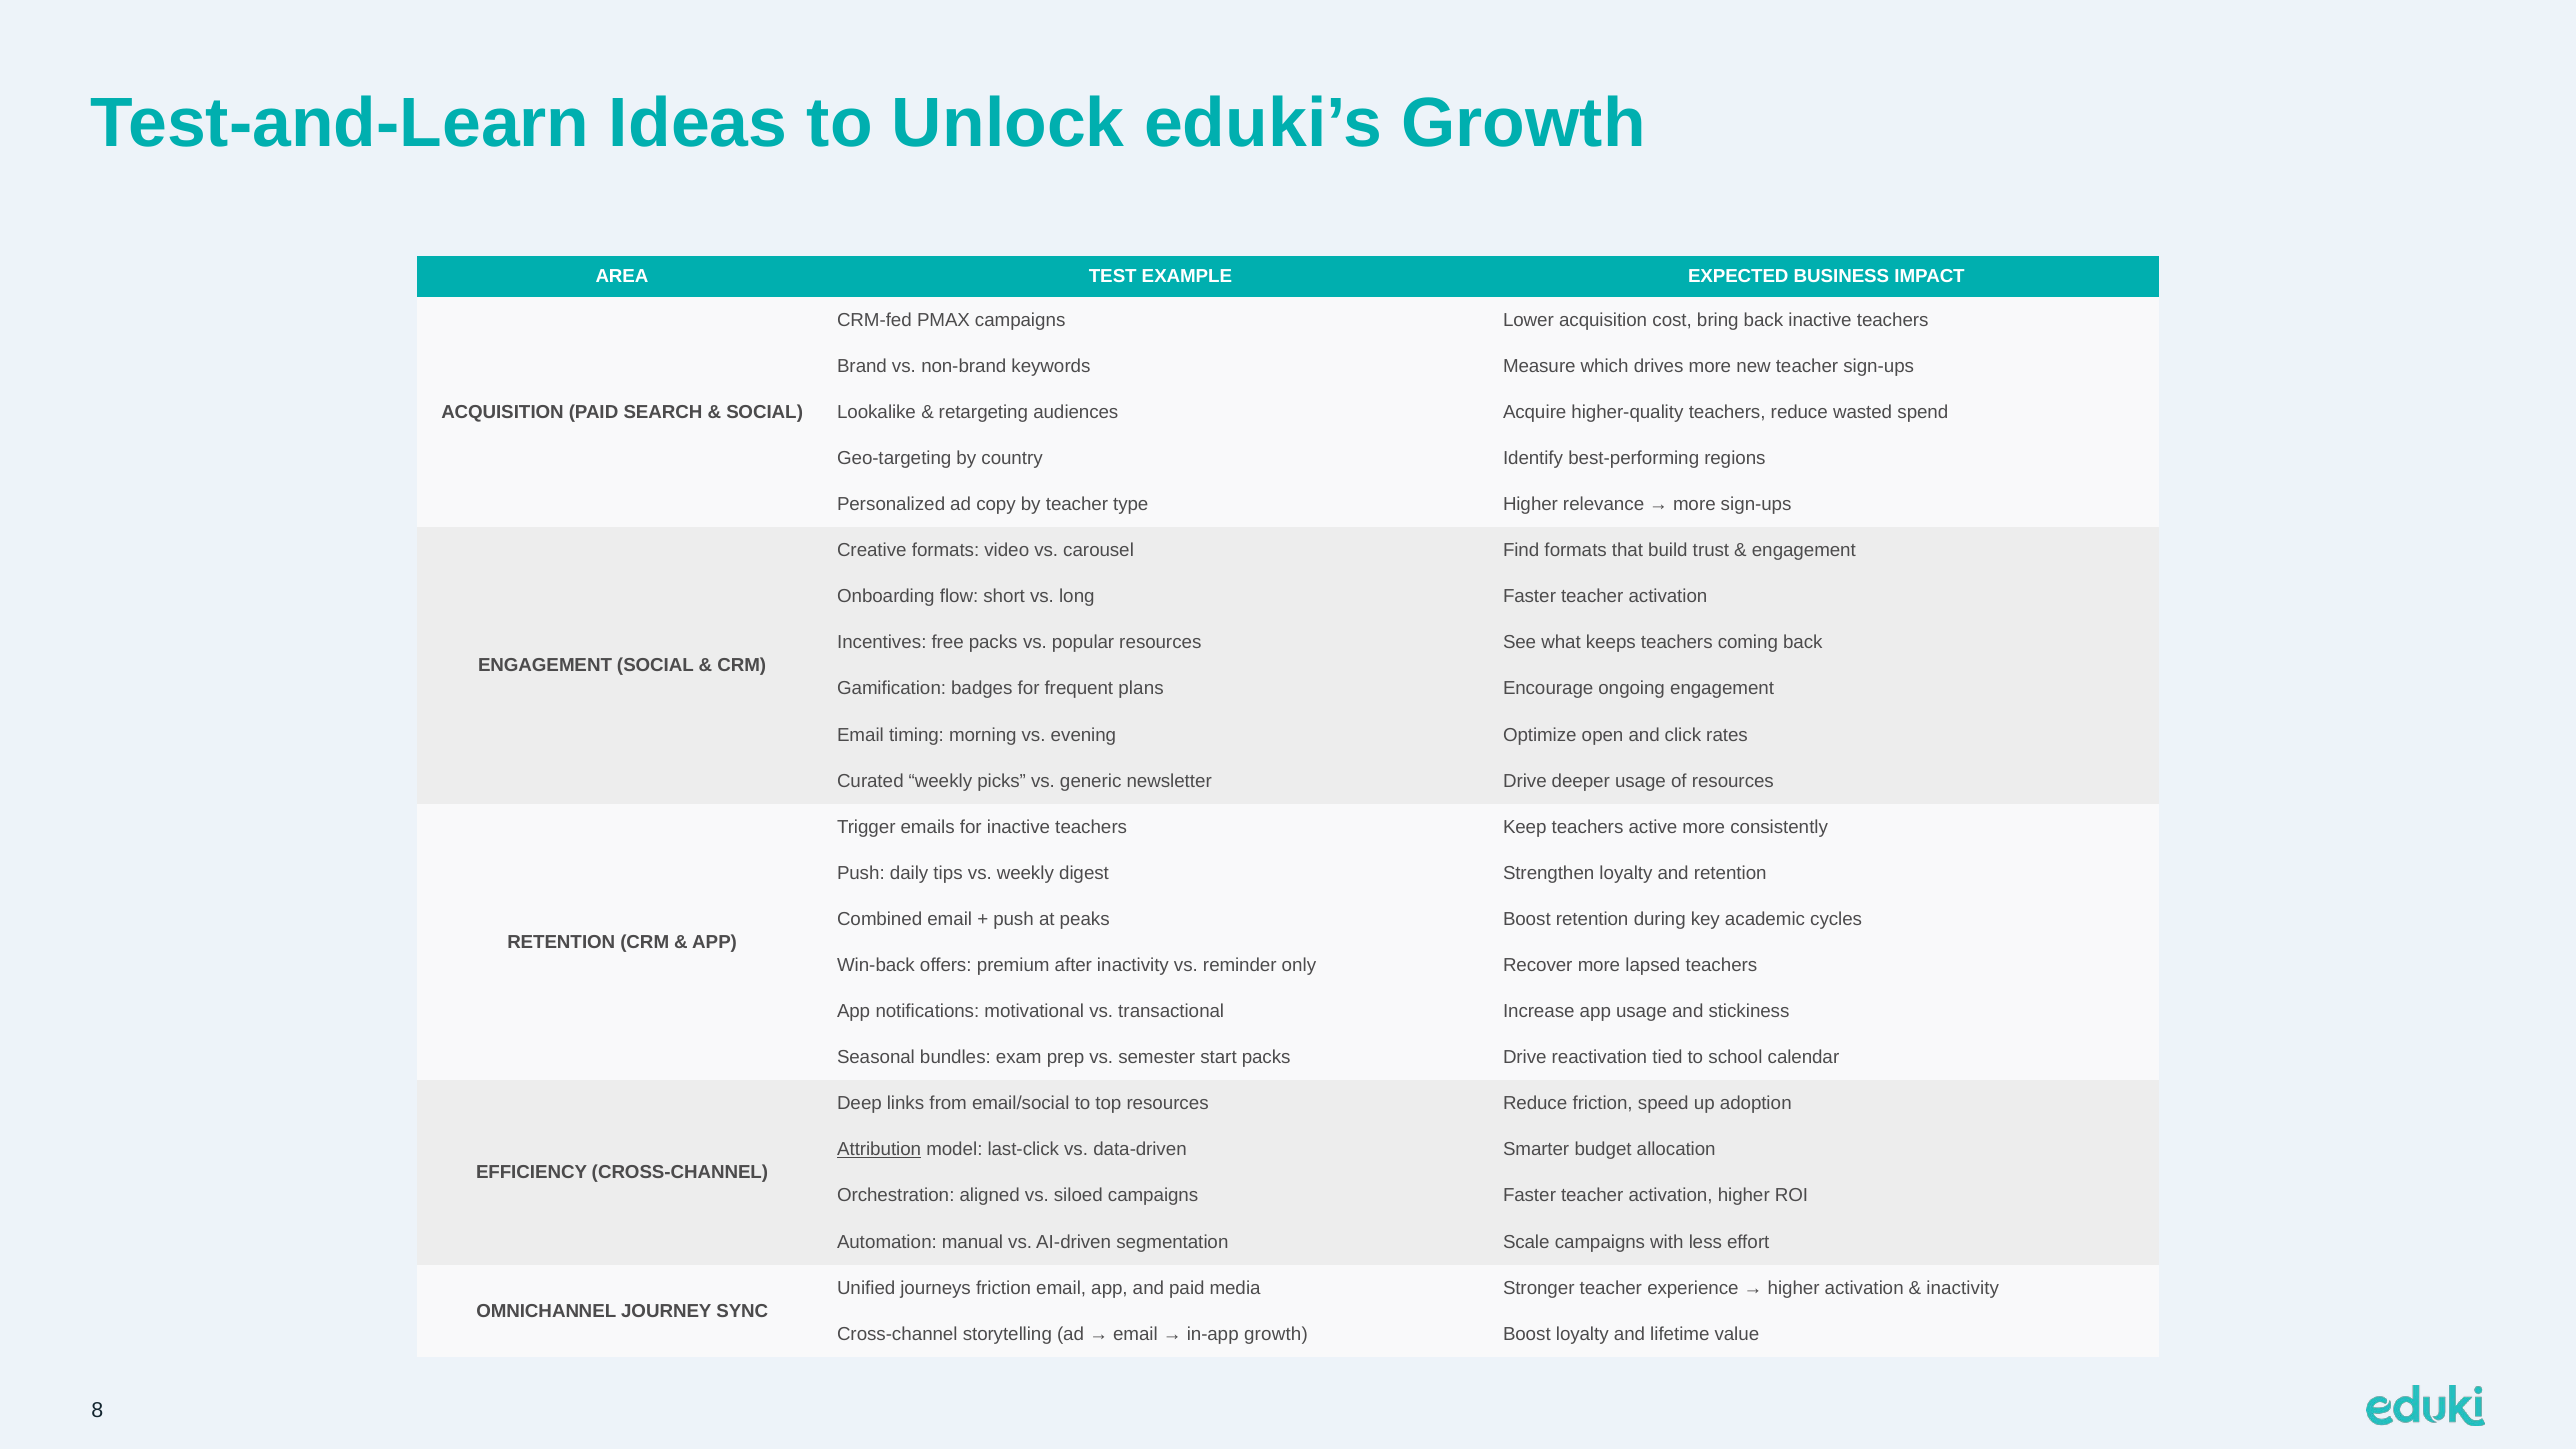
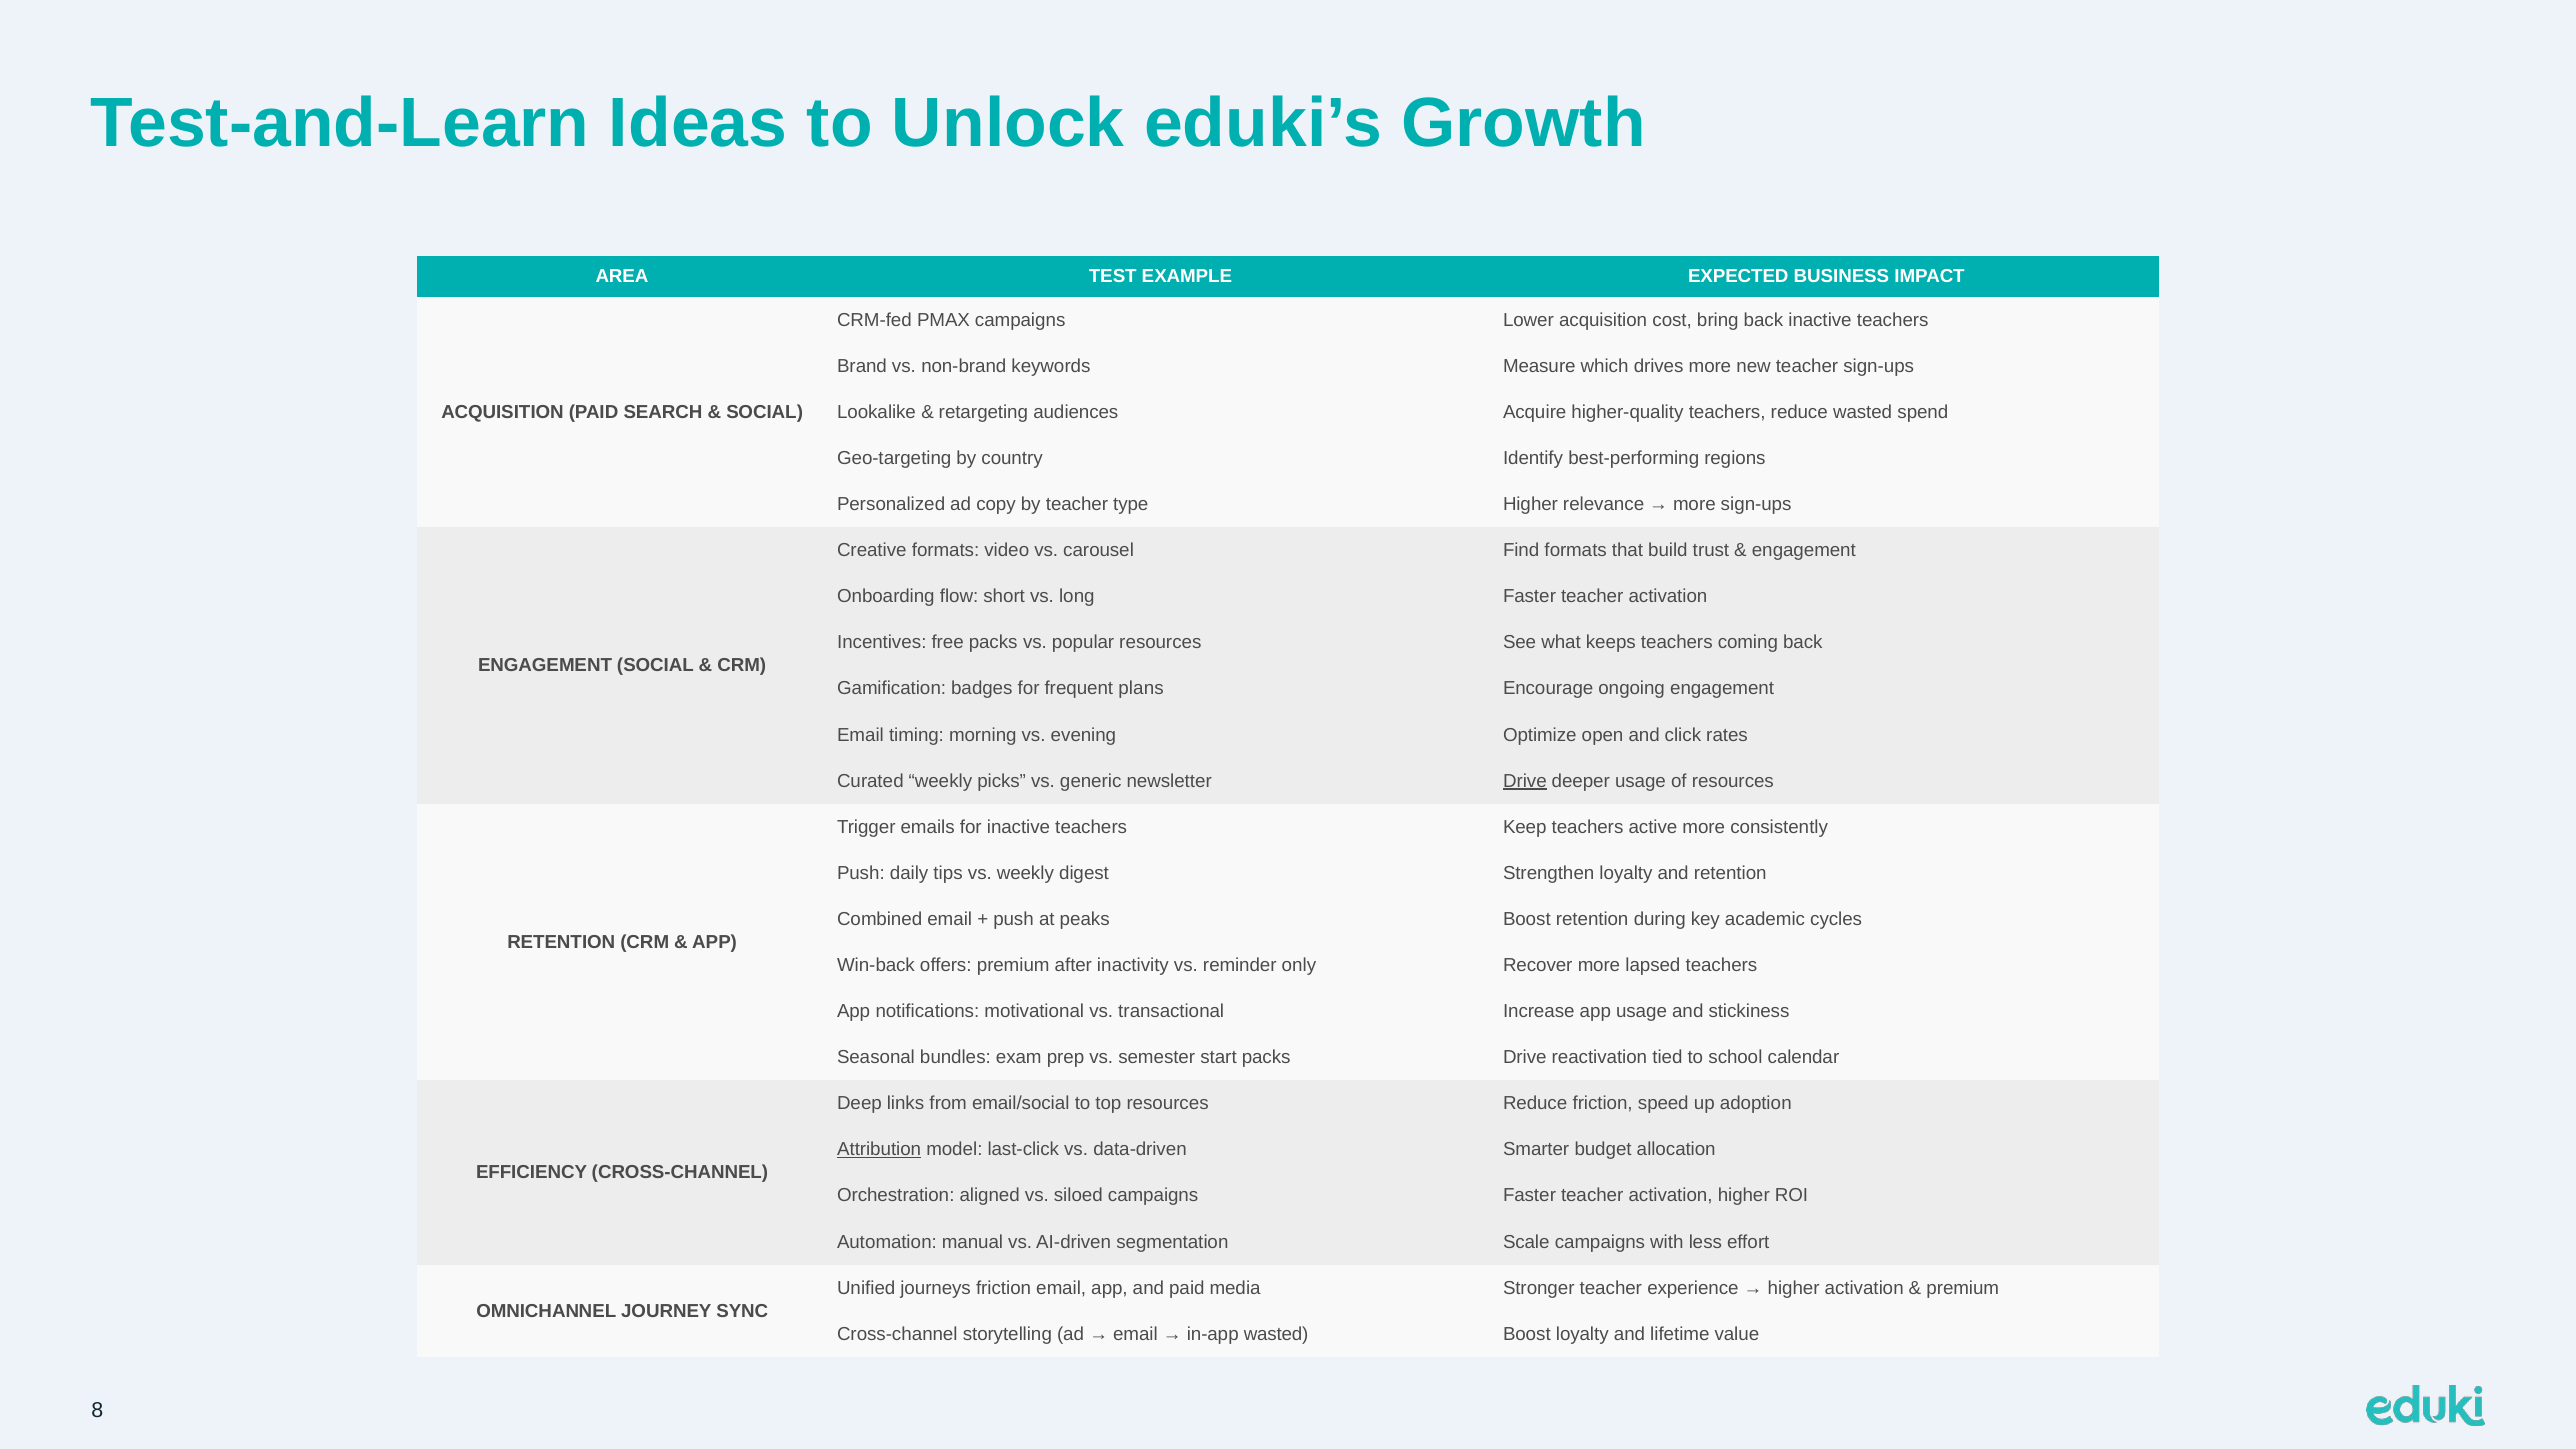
Drive at (1525, 781) underline: none -> present
inactivity at (1963, 1288): inactivity -> premium
in-app growth: growth -> wasted
